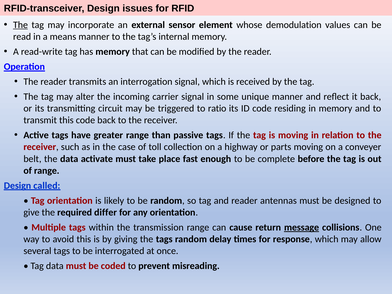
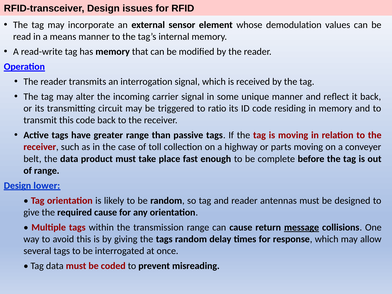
The at (20, 25) underline: present -> none
activate: activate -> product
called: called -> lower
required differ: differ -> cause
